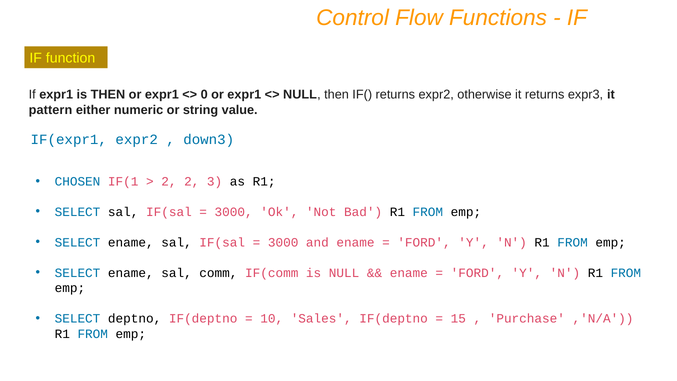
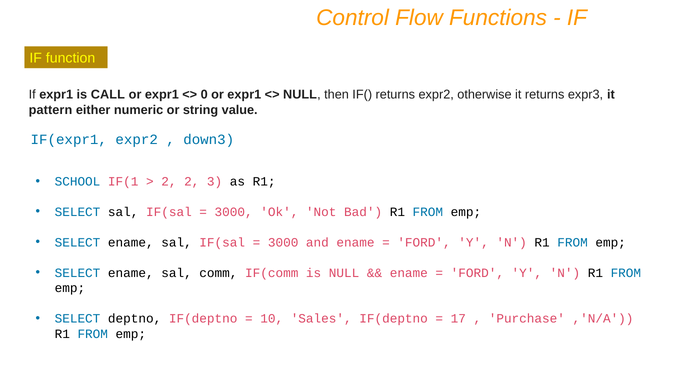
is THEN: THEN -> CALL
CHOSEN: CHOSEN -> SCHOOL
15: 15 -> 17
